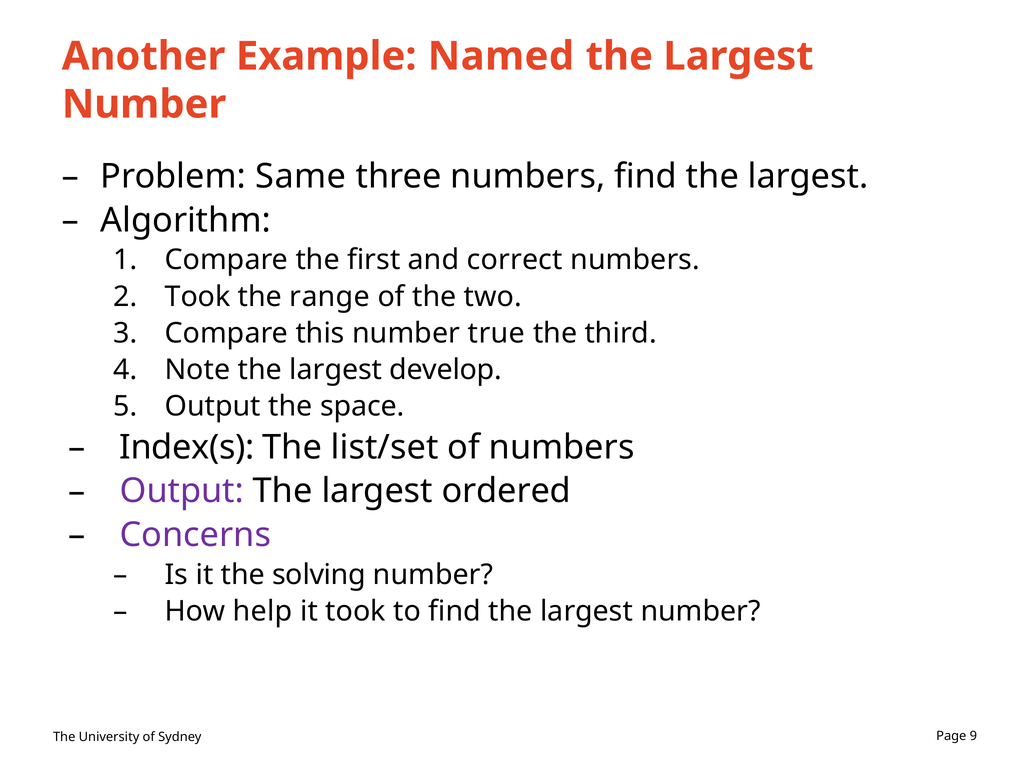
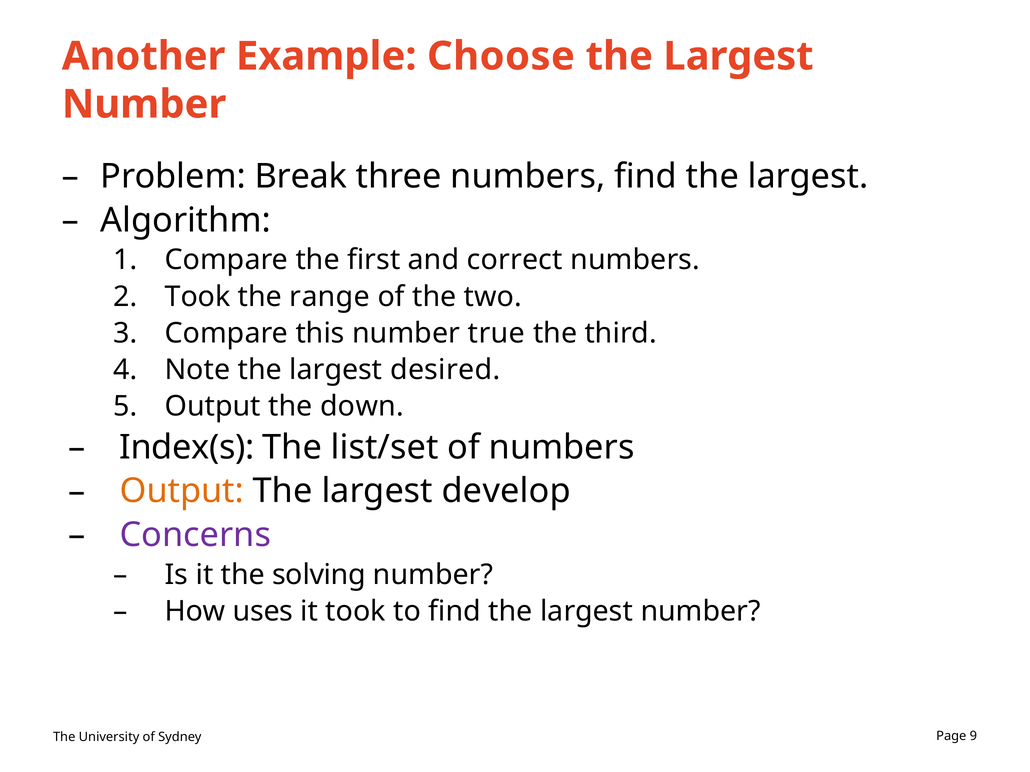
Named: Named -> Choose
Same: Same -> Break
develop: develop -> desired
space: space -> down
Output at (182, 491) colour: purple -> orange
ordered: ordered -> develop
help: help -> uses
